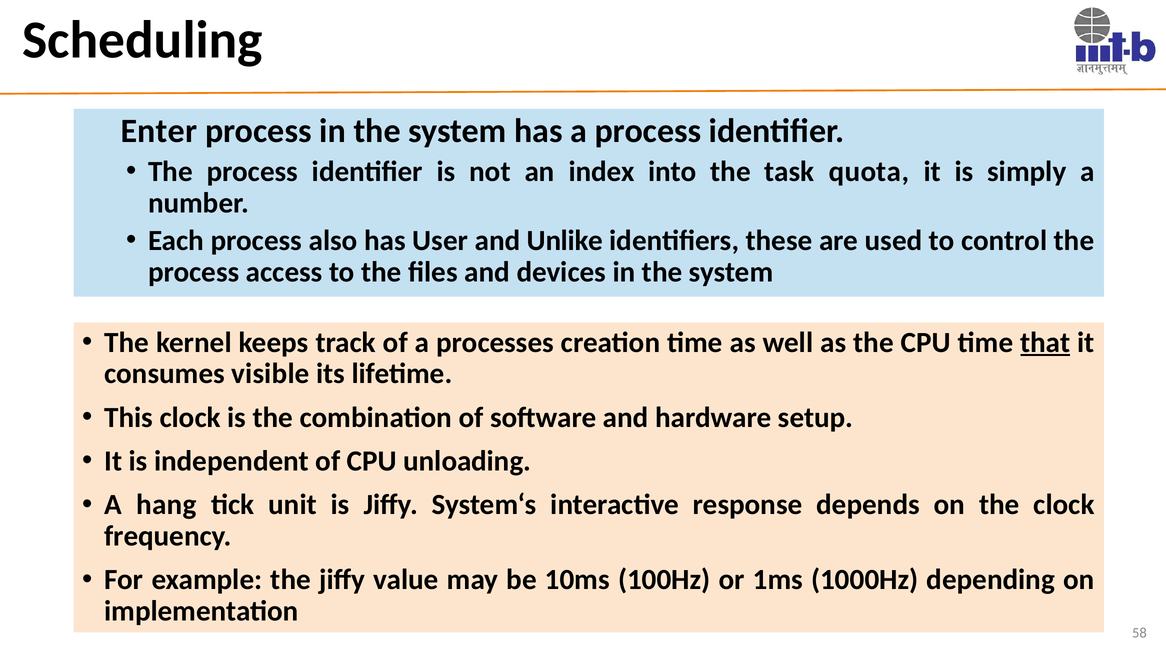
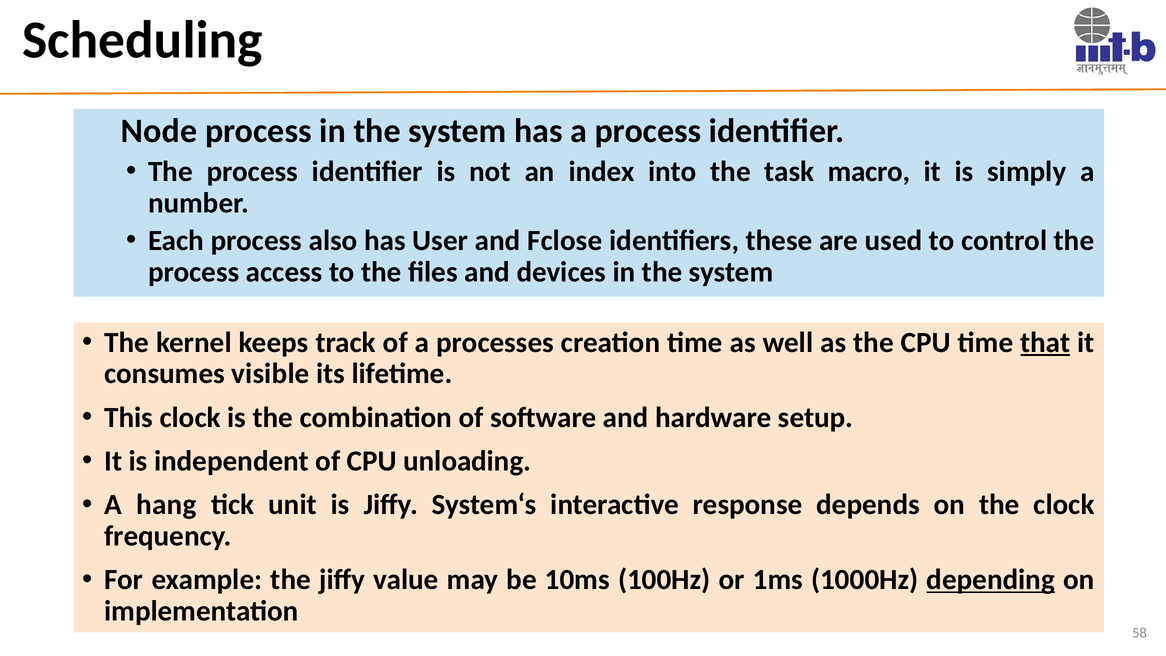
Enter: Enter -> Node
quota: quota -> macro
Unlike: Unlike -> Fclose
depending underline: none -> present
